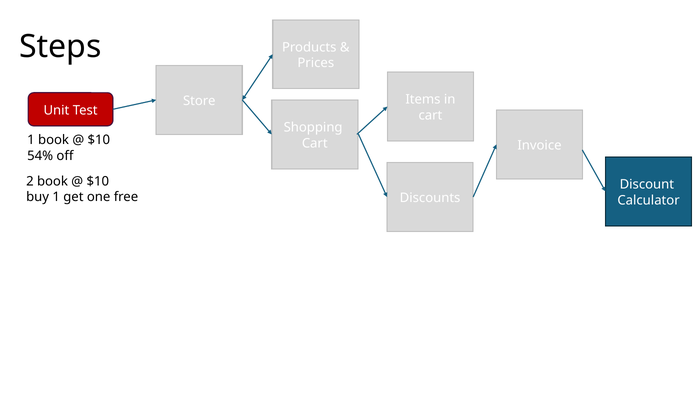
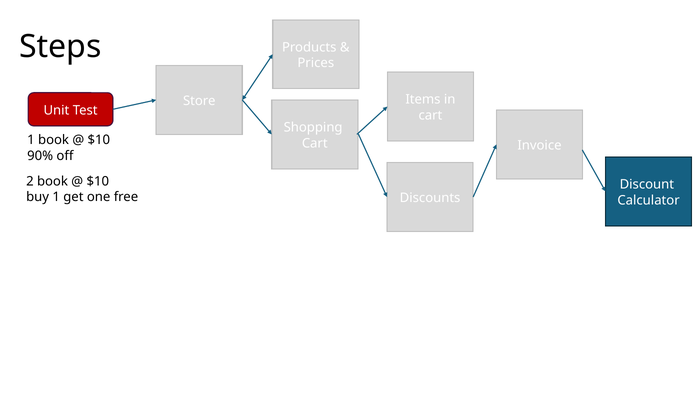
54%: 54% -> 90%
